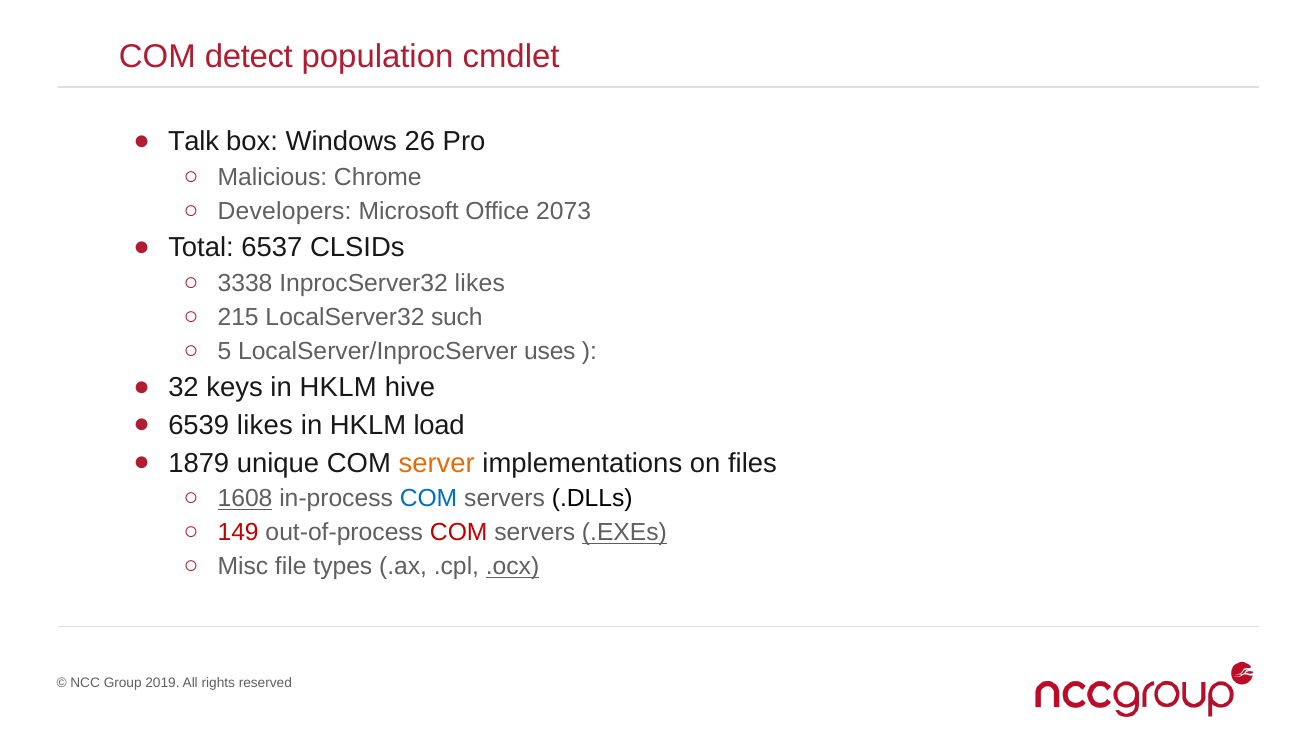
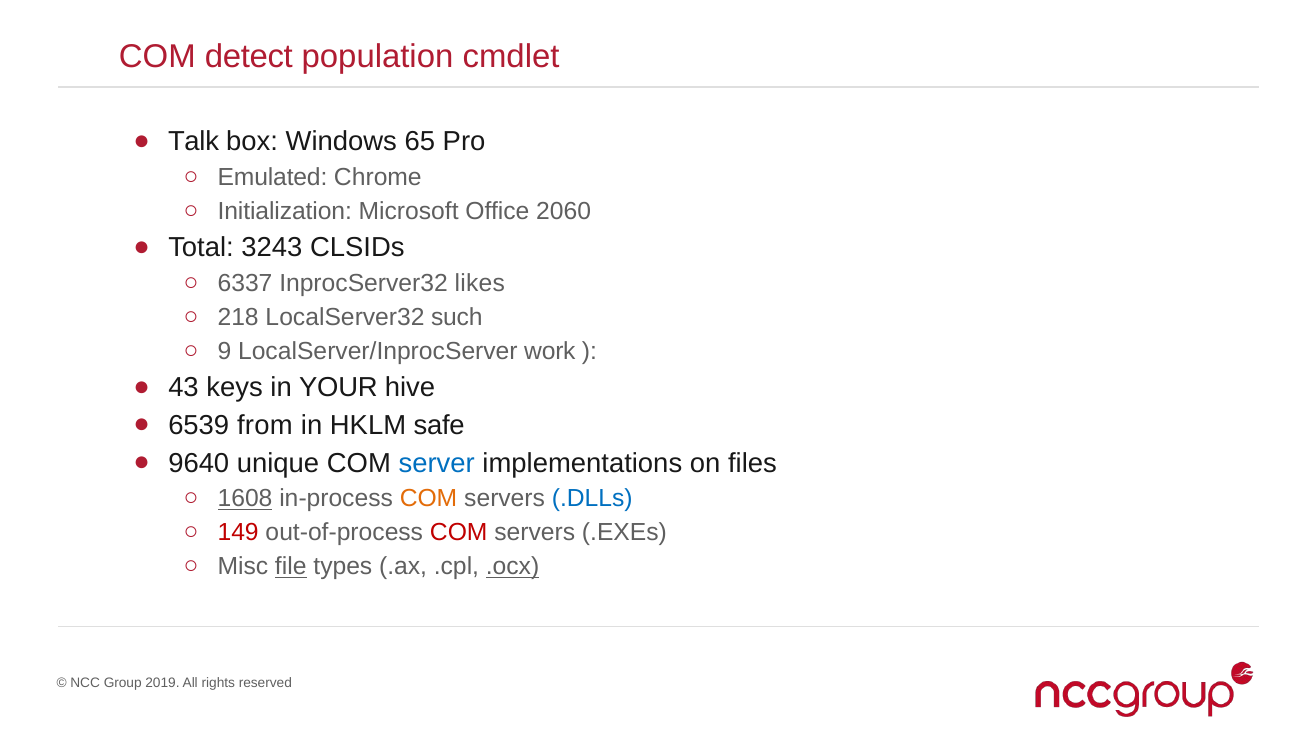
26: 26 -> 65
Malicious: Malicious -> Emulated
Developers: Developers -> Initialization
2073: 2073 -> 2060
6537: 6537 -> 3243
3338: 3338 -> 6337
215: 215 -> 218
5: 5 -> 9
uses: uses -> work
32: 32 -> 43
keys in HKLM: HKLM -> YOUR
6539 likes: likes -> from
load: load -> safe
1879: 1879 -> 9640
server colour: orange -> blue
COM at (429, 499) colour: blue -> orange
.DLLs colour: black -> blue
.EXEs underline: present -> none
file underline: none -> present
